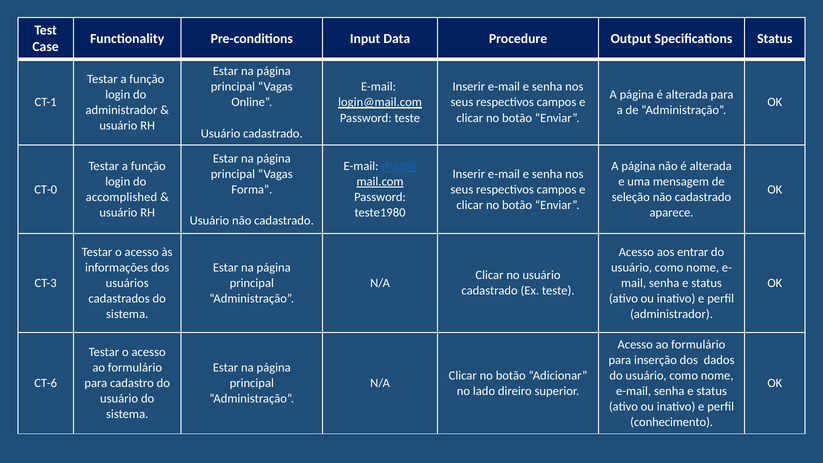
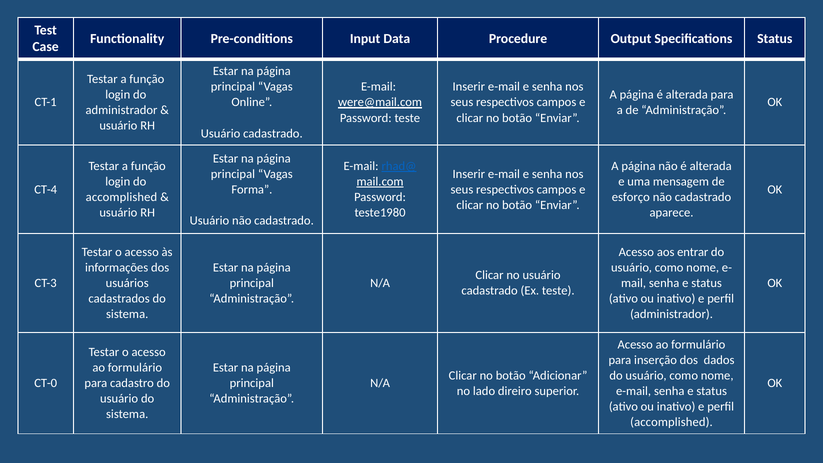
login@mail.com: login@mail.com -> were@mail.com
CT-0: CT-0 -> CT-4
seleção: seleção -> esforço
CT-6: CT-6 -> CT-0
conhecimento at (672, 422): conhecimento -> accomplished
